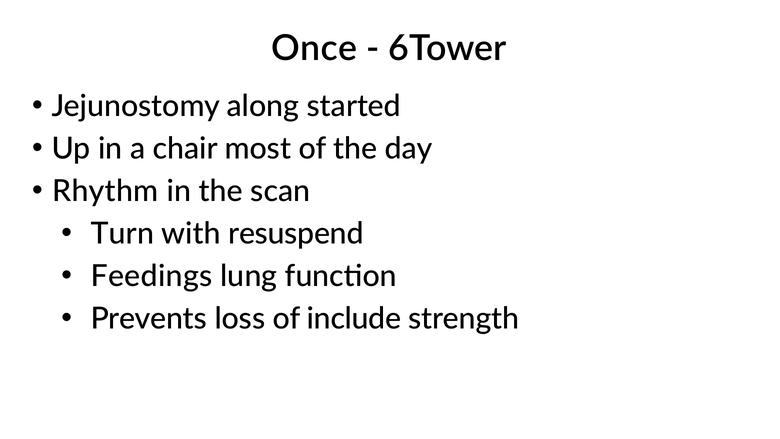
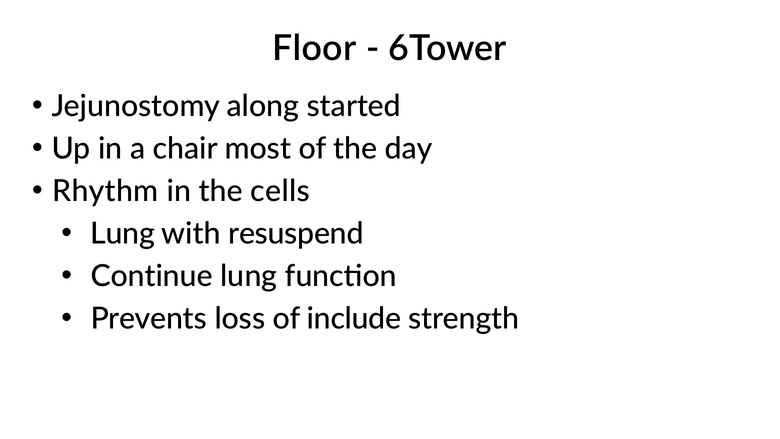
Once: Once -> Floor
scan: scan -> cells
Turn at (122, 234): Turn -> Lung
Feedings: Feedings -> Continue
